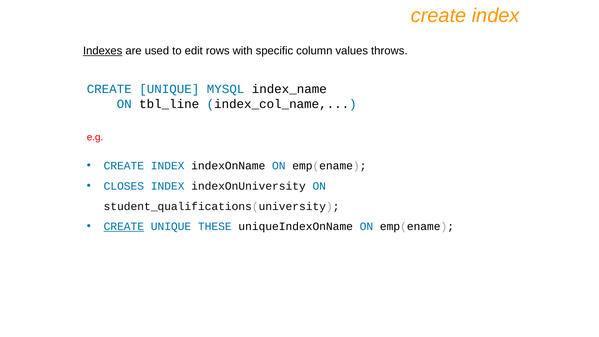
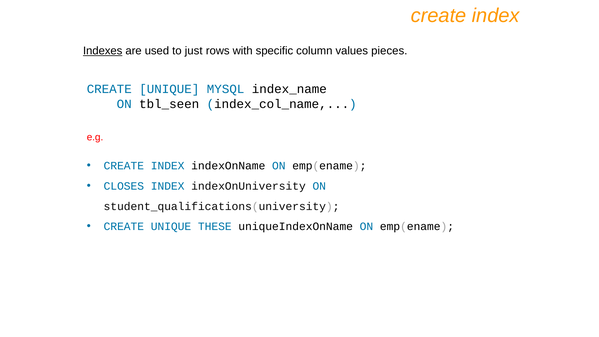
edit: edit -> just
throws: throws -> pieces
tbl_line: tbl_line -> tbl_seen
CREATE at (124, 227) underline: present -> none
